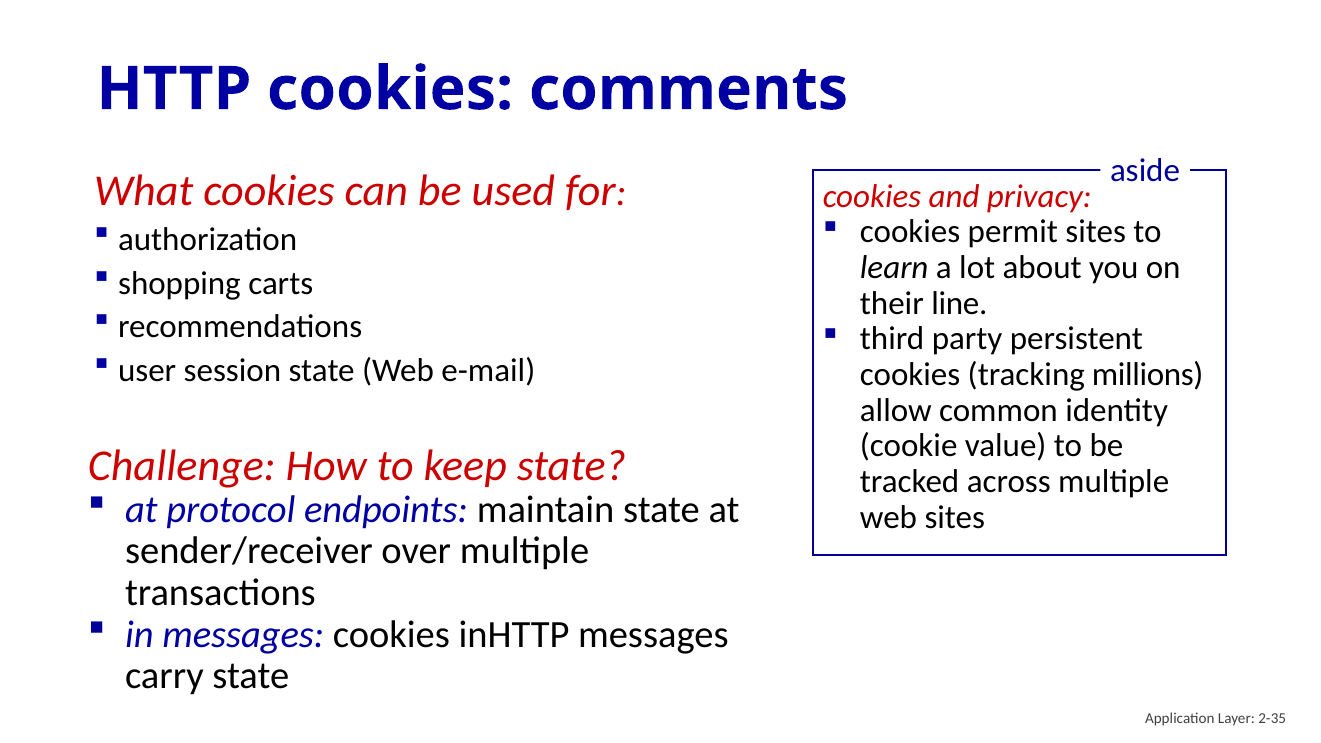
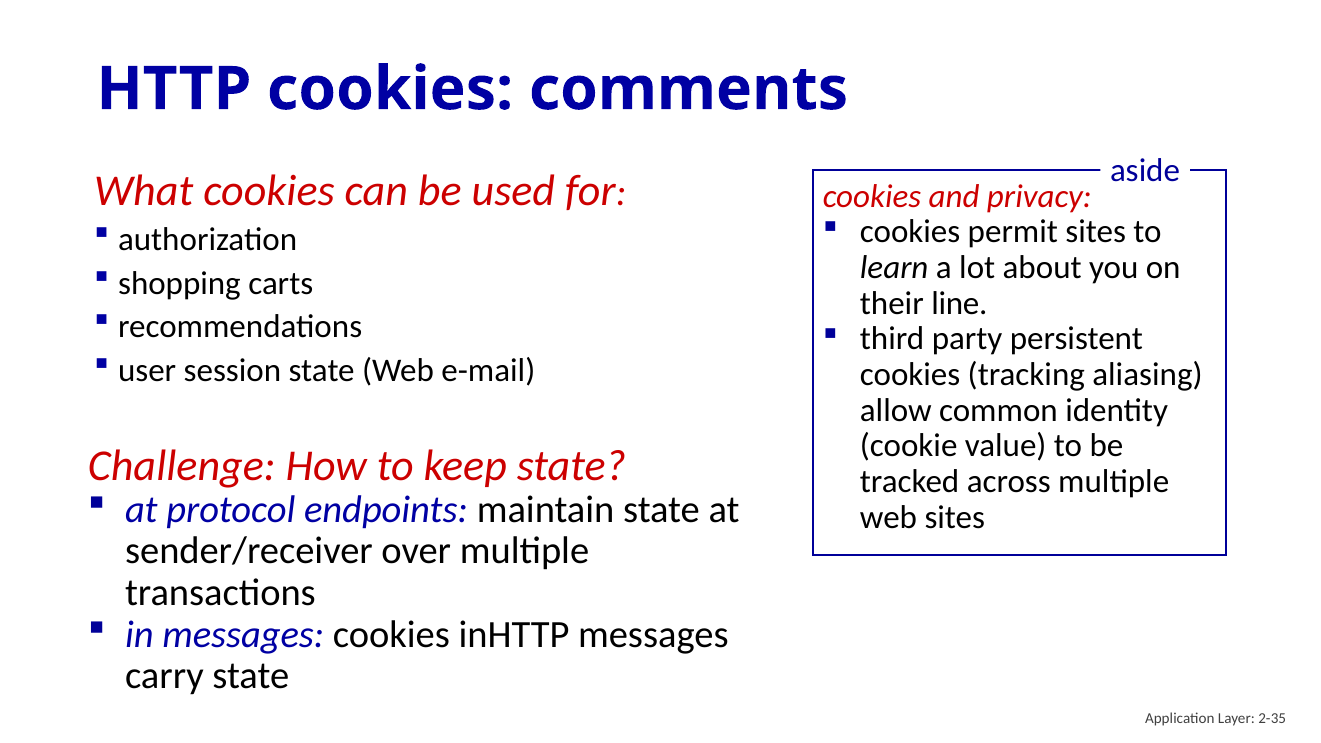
millions: millions -> aliasing
